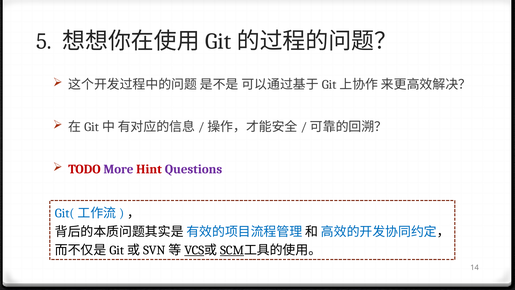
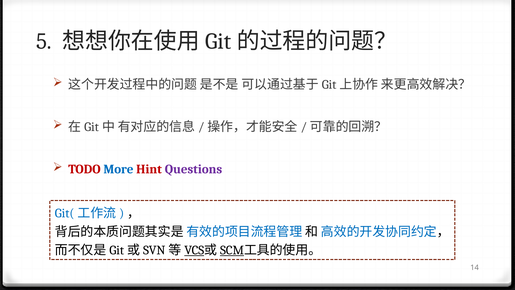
More colour: purple -> blue
